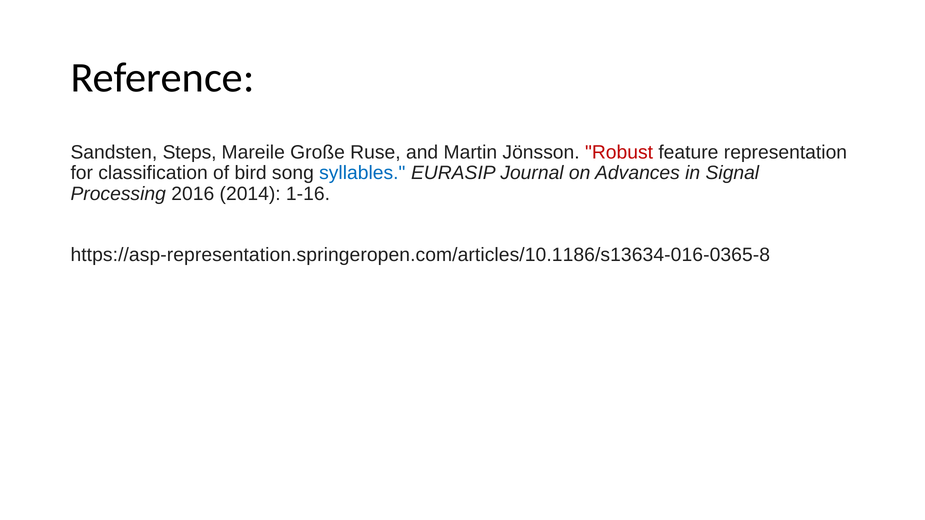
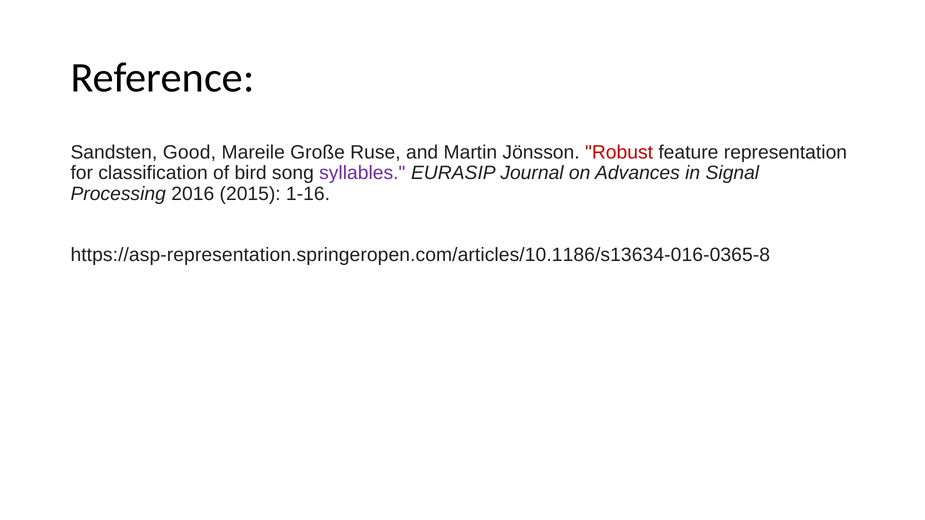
Steps: Steps -> Good
syllables colour: blue -> purple
2014: 2014 -> 2015
